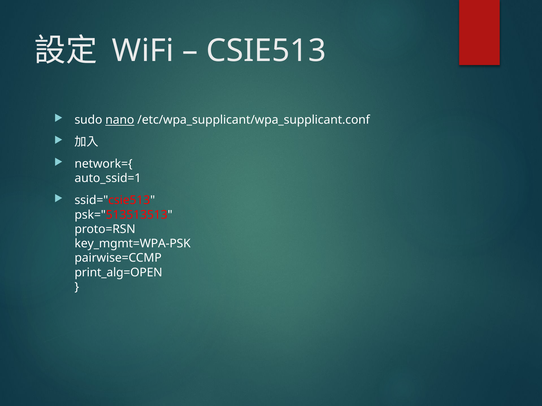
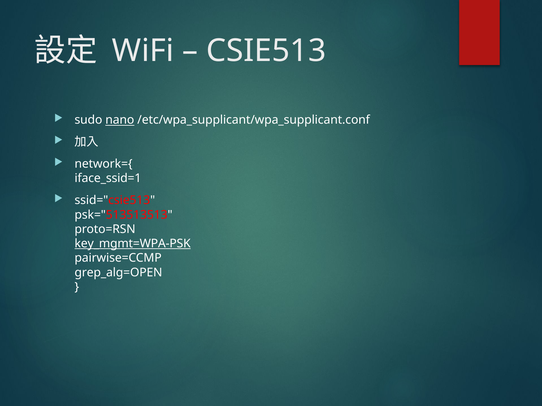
auto_ssid=1: auto_ssid=1 -> iface_ssid=1
key_mgmt=WPA-PSK underline: none -> present
print_alg=OPEN: print_alg=OPEN -> grep_alg=OPEN
